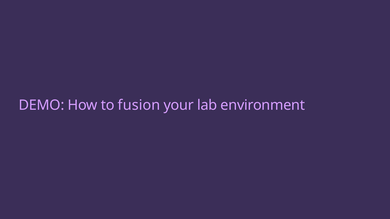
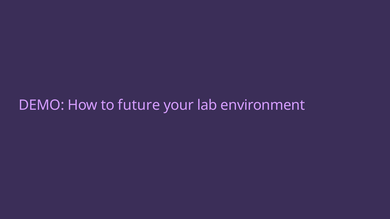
fusion: fusion -> future
